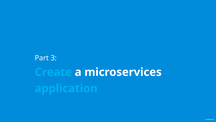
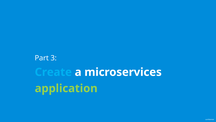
application colour: light blue -> light green
